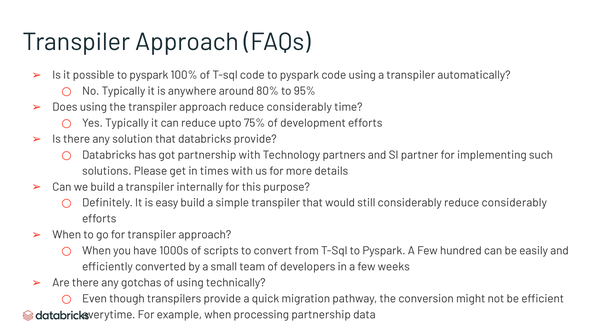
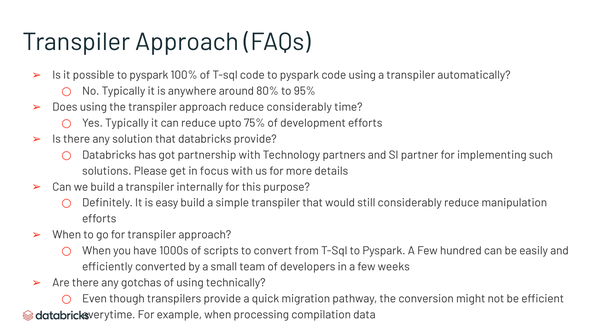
times: times -> focus
considerably reduce considerably: considerably -> manipulation
processing partnership: partnership -> compilation
